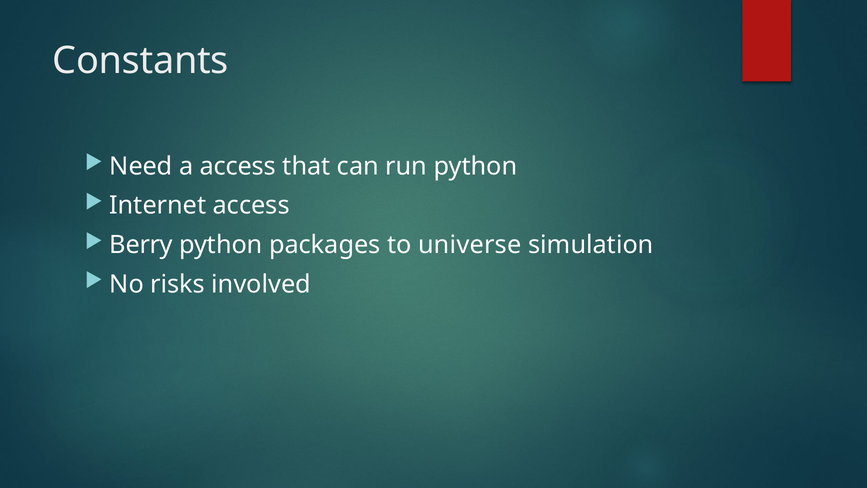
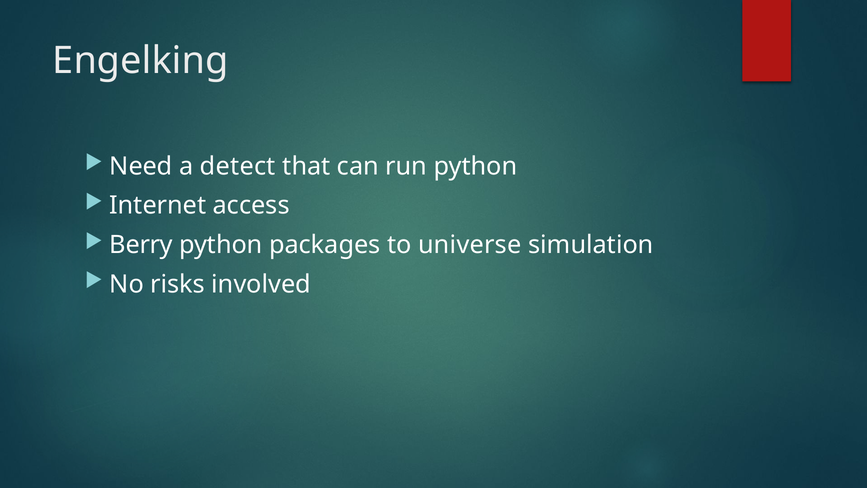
Constants: Constants -> Engelking
a access: access -> detect
